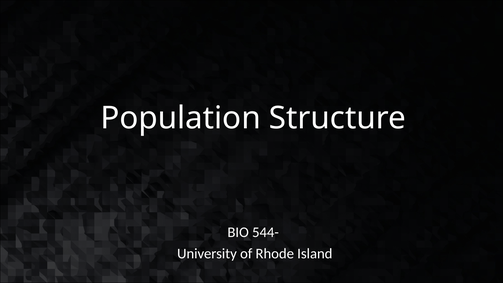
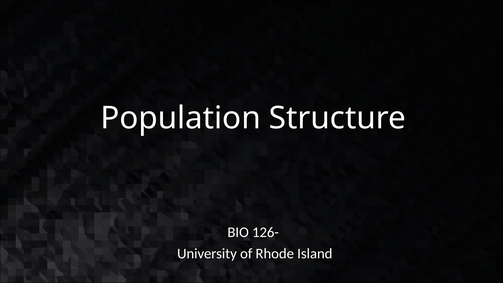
544-: 544- -> 126-
